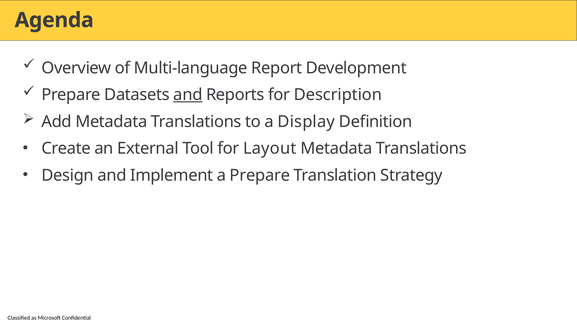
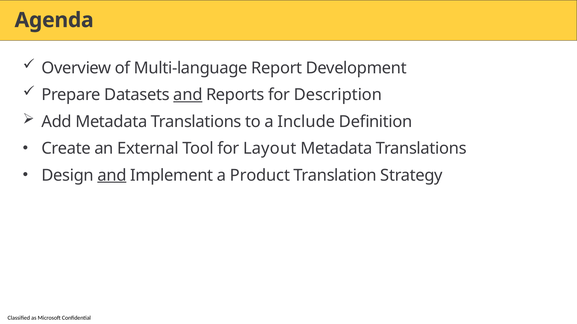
Display: Display -> Include
and at (112, 176) underline: none -> present
a Prepare: Prepare -> Product
